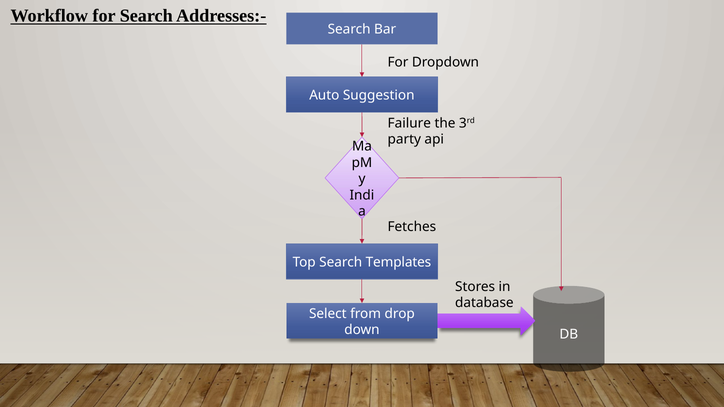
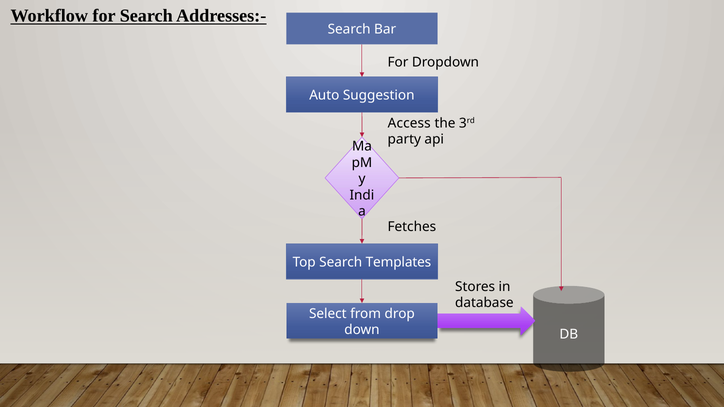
Failure: Failure -> Access
